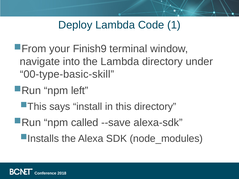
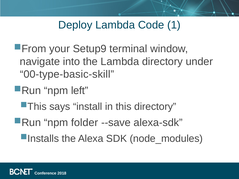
Finish9: Finish9 -> Setup9
called: called -> folder
